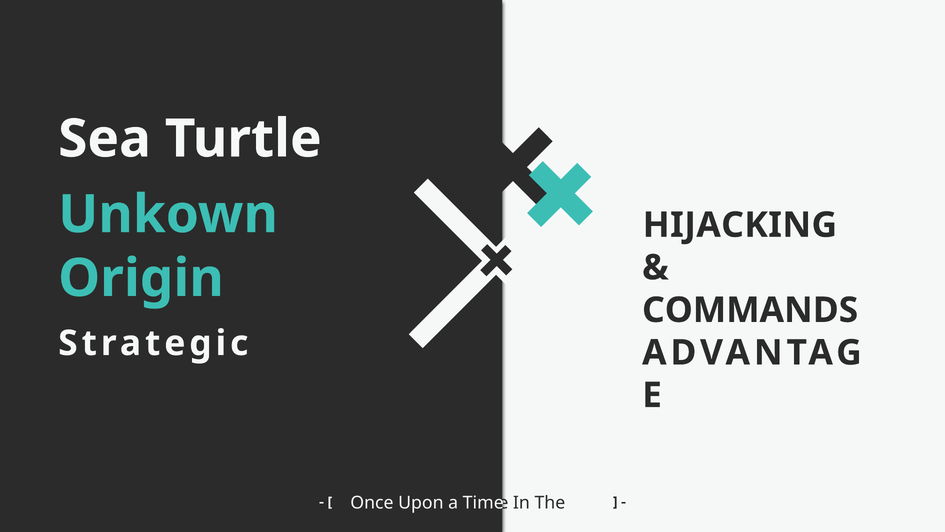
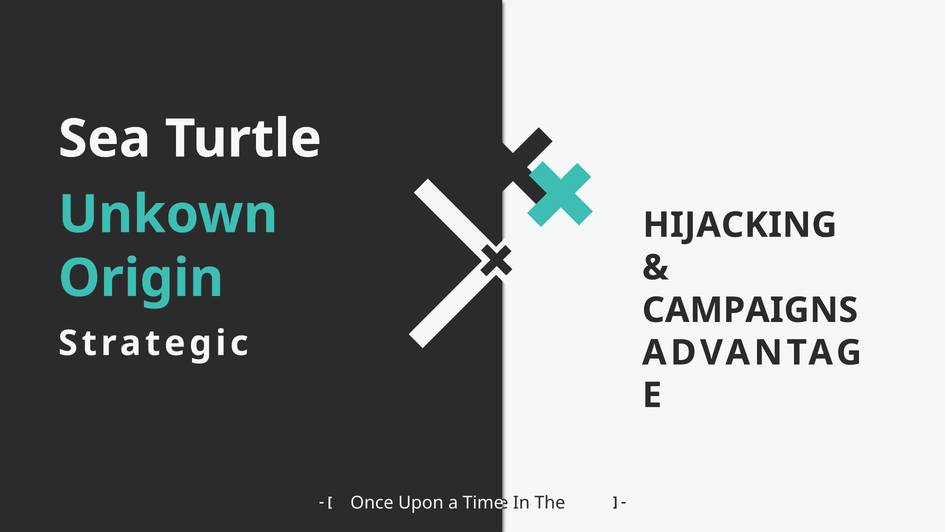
COMMANDS: COMMANDS -> CAMPAIGNS
